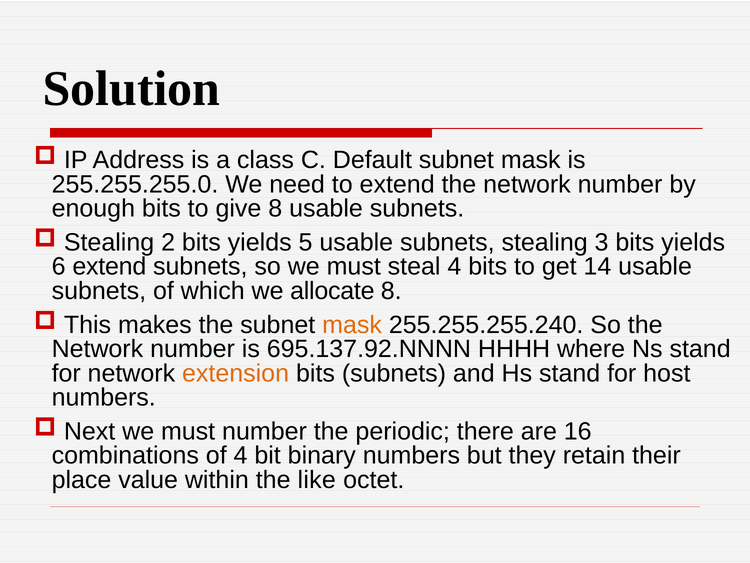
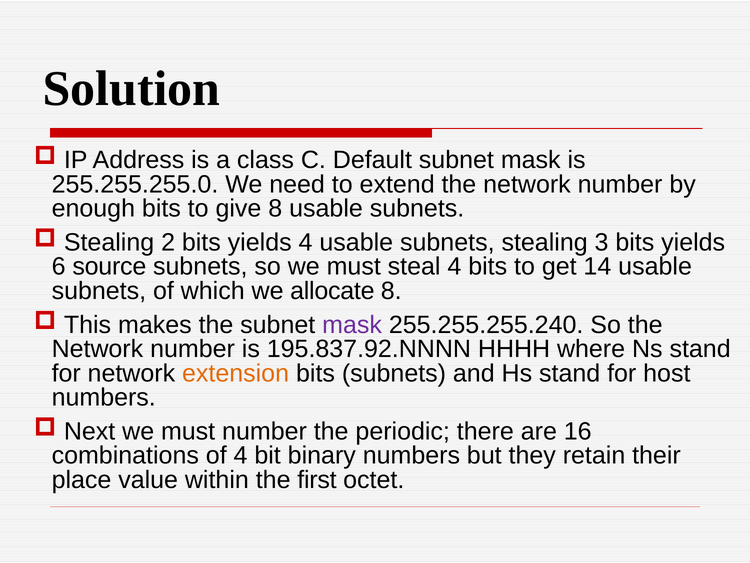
yields 5: 5 -> 4
6 extend: extend -> source
mask at (352, 325) colour: orange -> purple
695.137.92.NNNN: 695.137.92.NNNN -> 195.837.92.NNNN
like: like -> first
